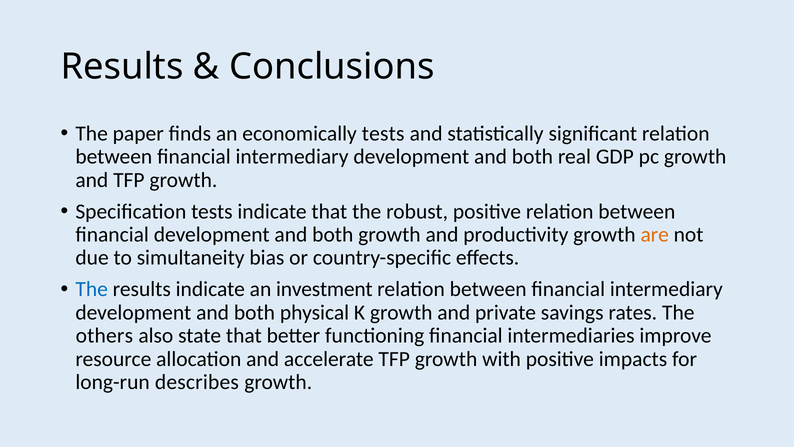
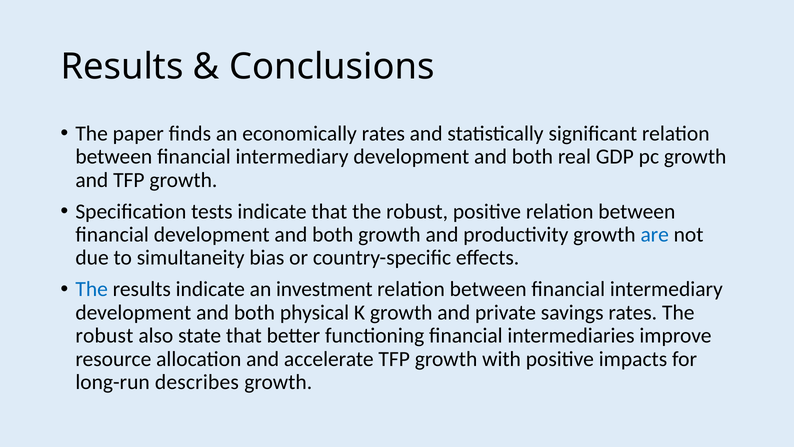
economically tests: tests -> rates
are colour: orange -> blue
others at (104, 336): others -> robust
